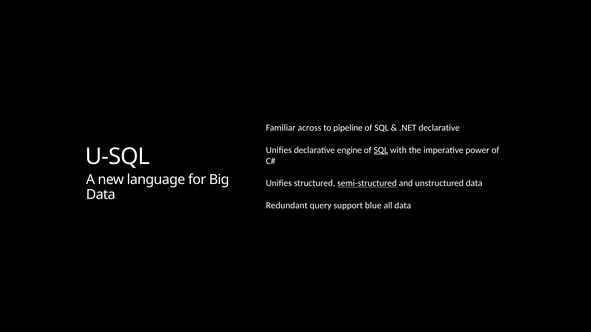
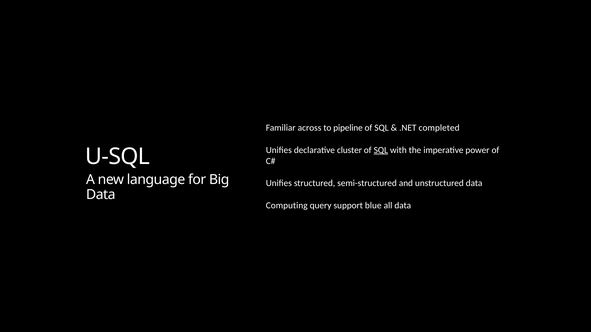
.NET declarative: declarative -> completed
engine: engine -> cluster
semi-structured underline: present -> none
Redundant: Redundant -> Computing
